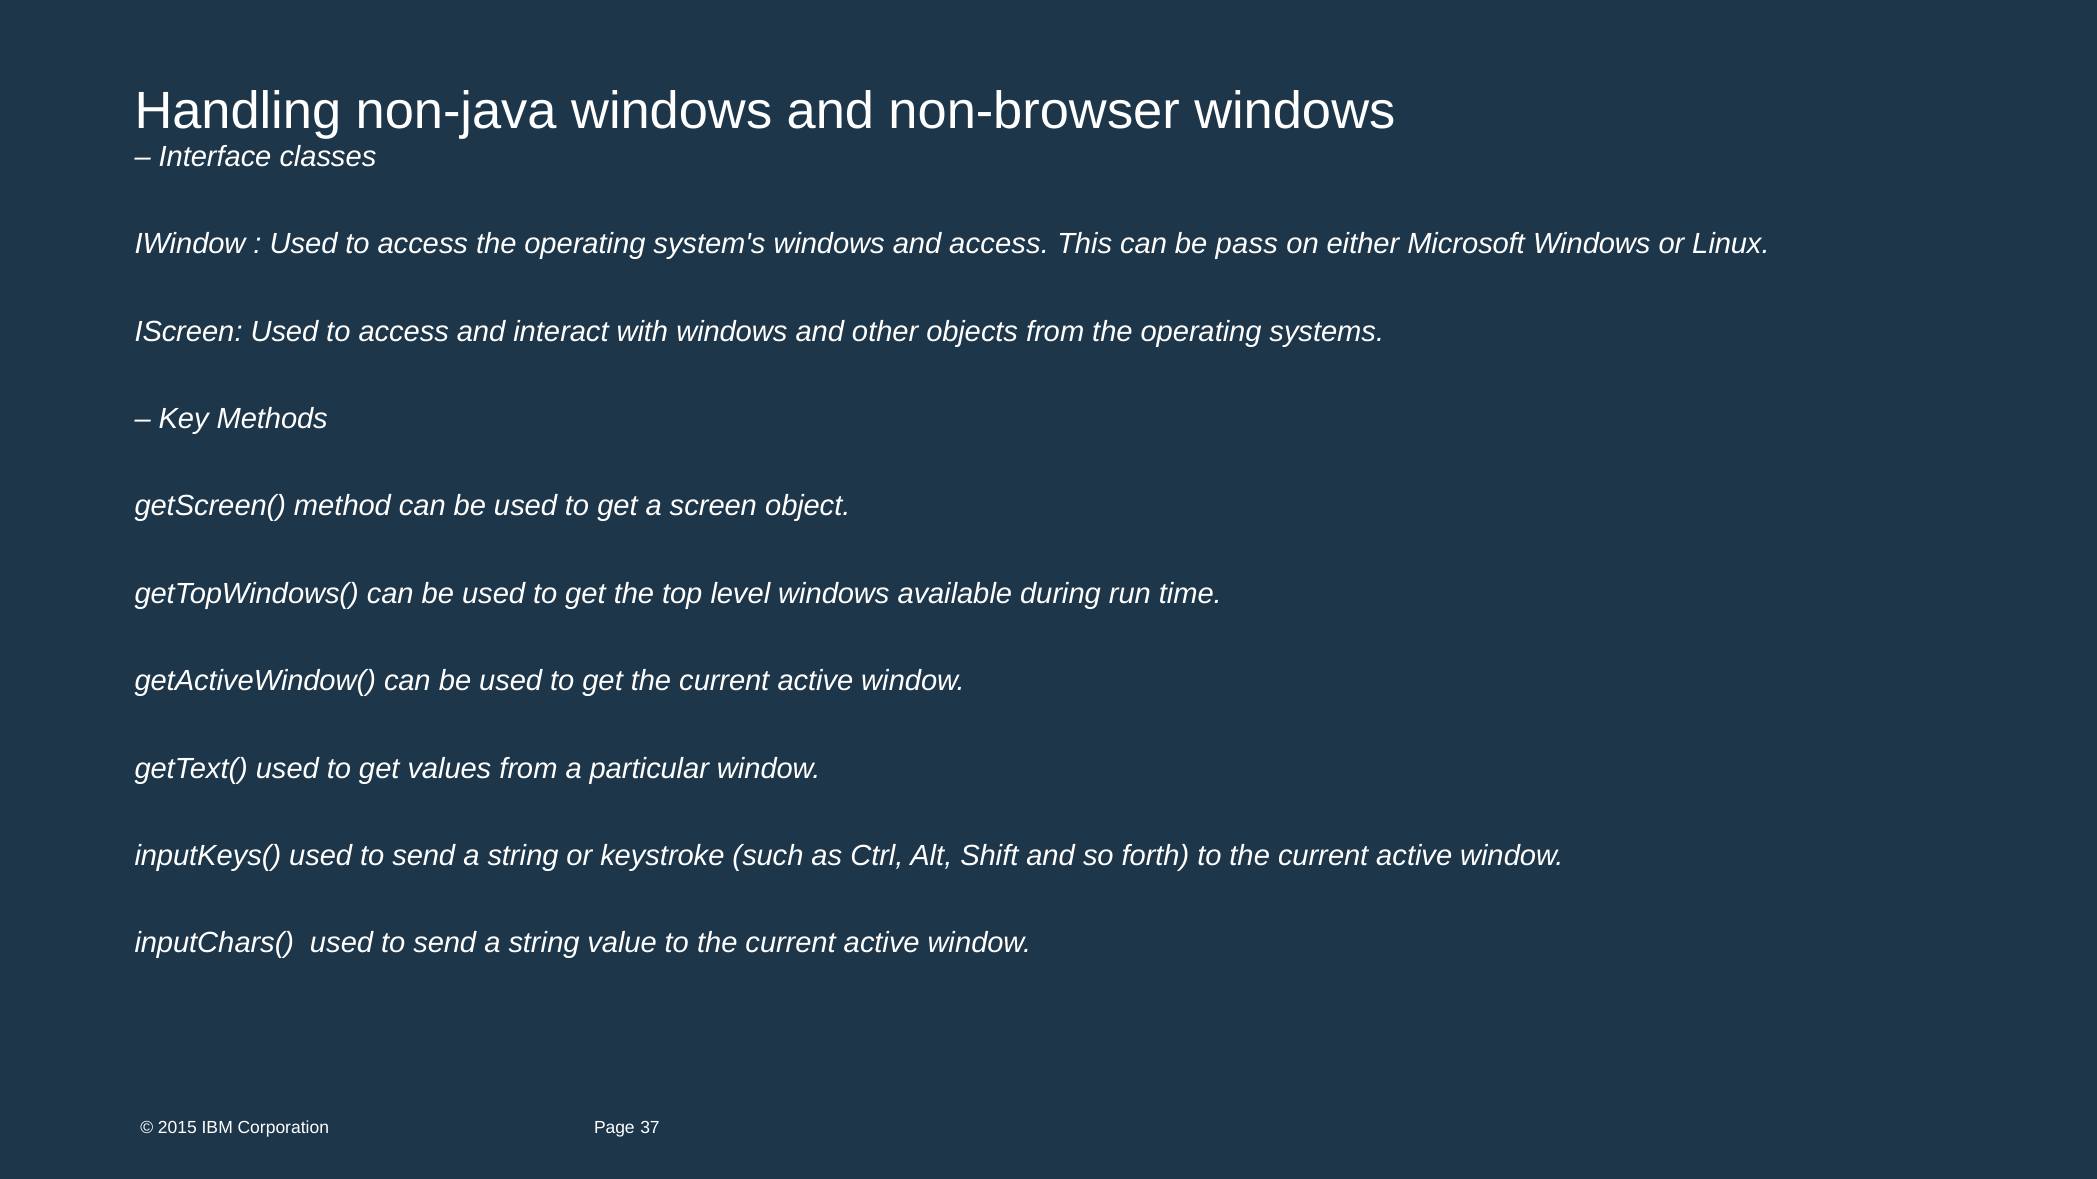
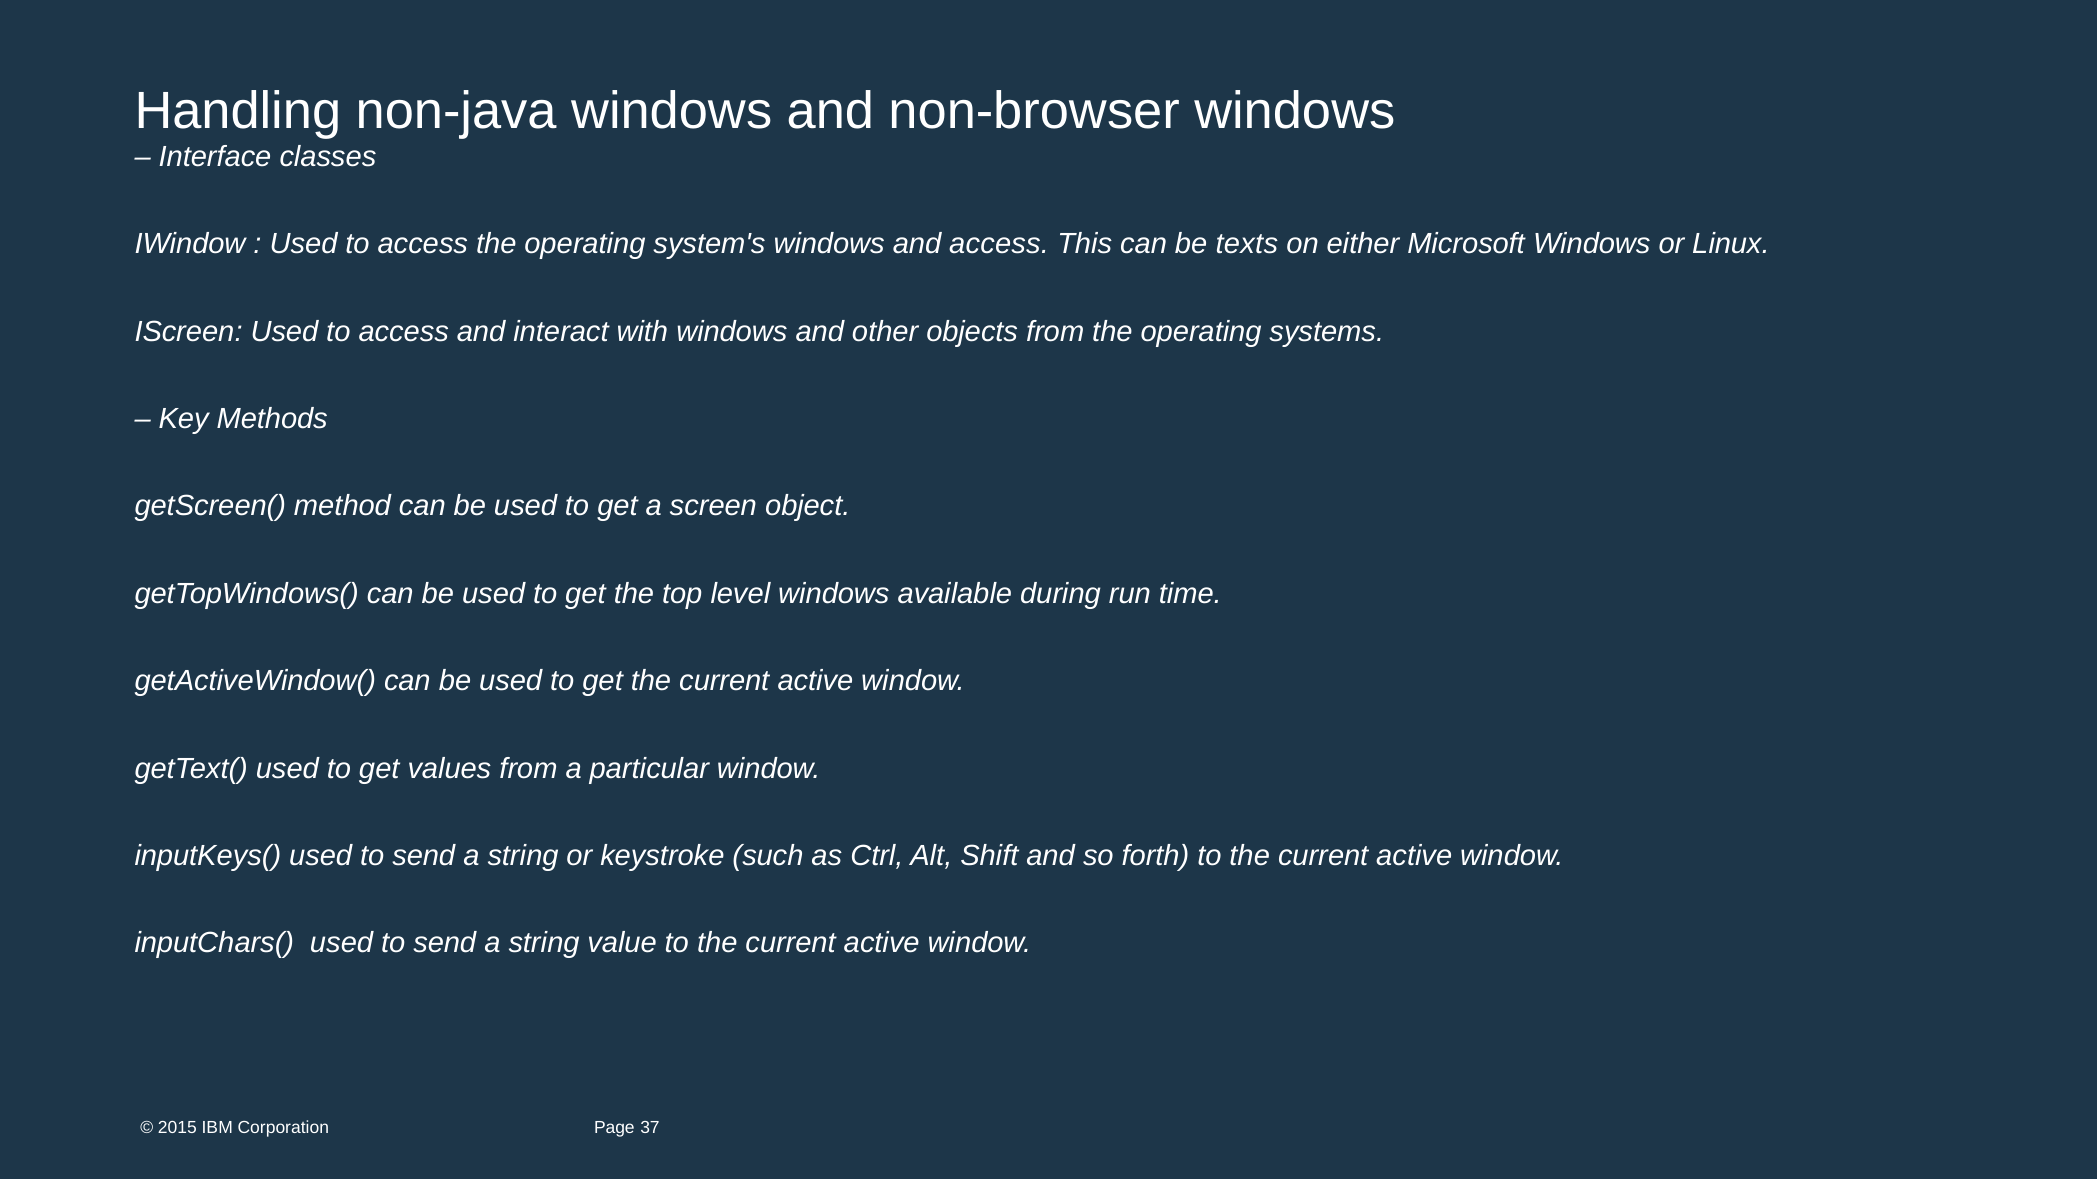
pass: pass -> texts
